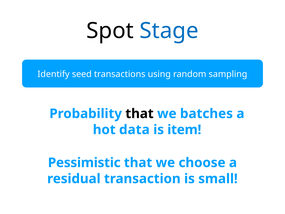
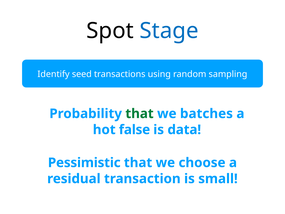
that at (140, 114) colour: black -> green
data: data -> false
item: item -> data
